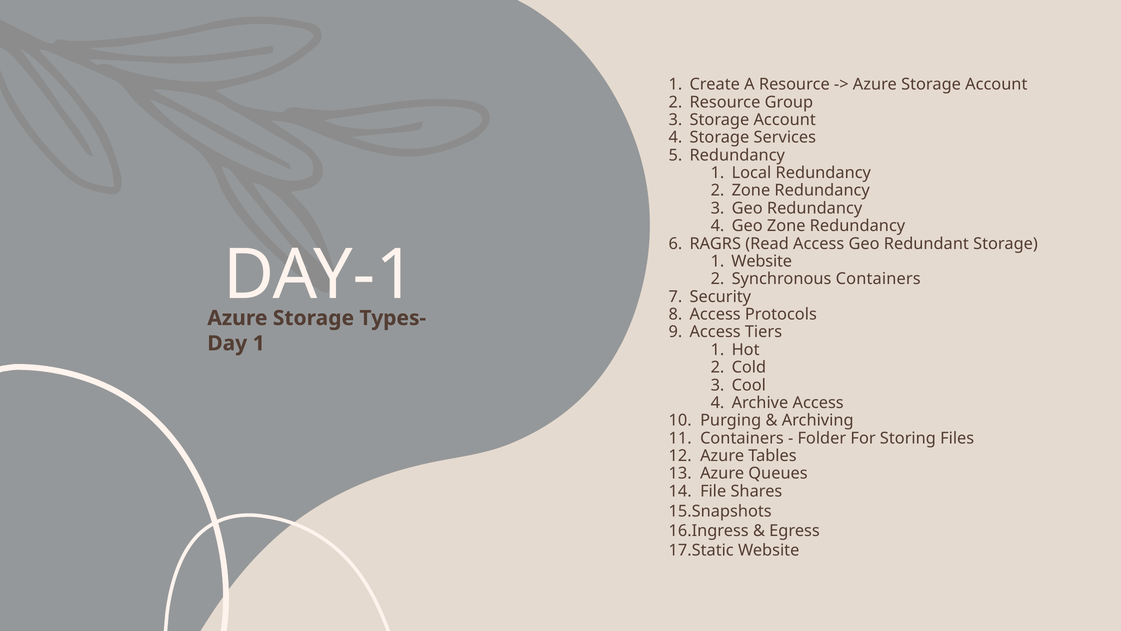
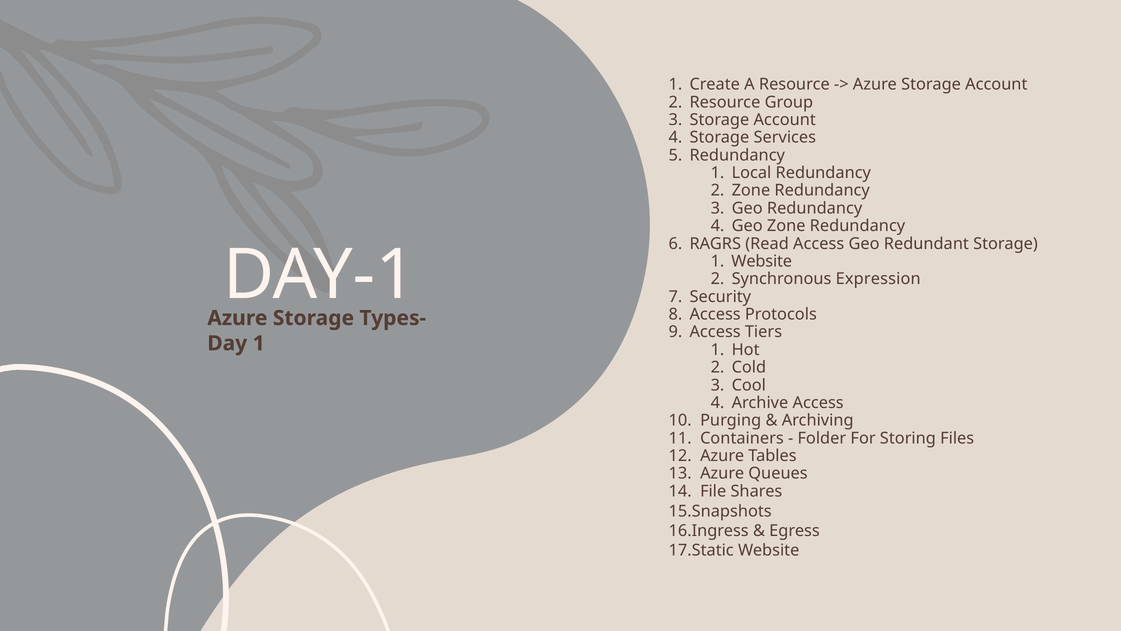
Synchronous Containers: Containers -> Expression
